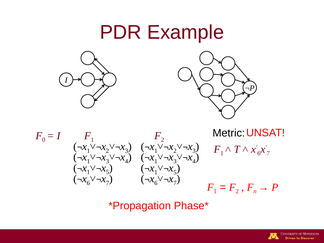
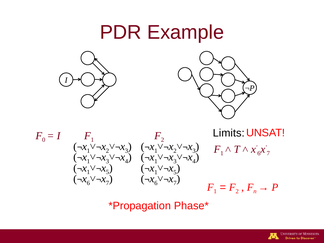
Metric: Metric -> Limits
